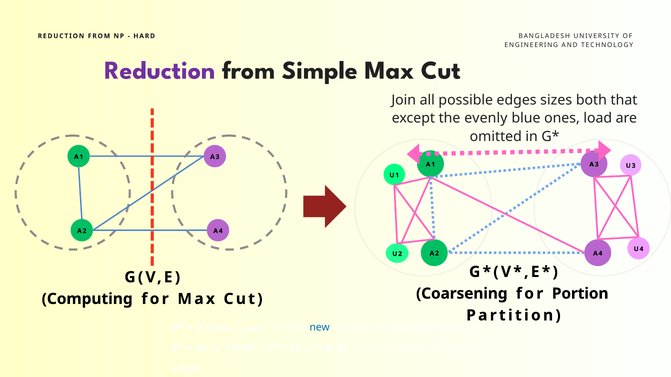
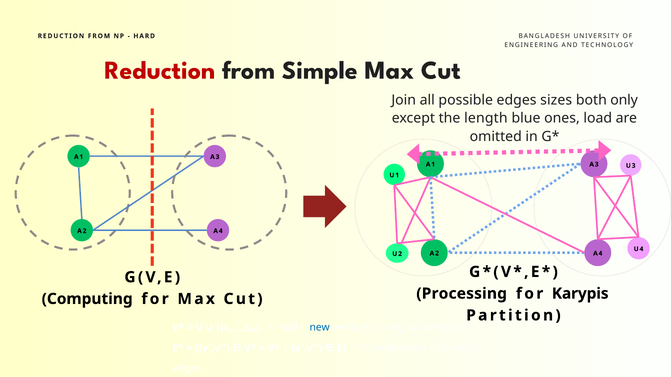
Reduction at (160, 70) colour: purple -> red
that: that -> only
evenly: evenly -> length
Coarsening: Coarsening -> Processing
Portion: Portion -> Karypis
